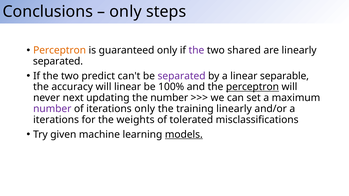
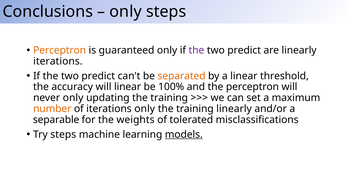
shared at (244, 50): shared -> predict
separated at (58, 61): separated -> iterations
separated at (182, 76) colour: purple -> orange
separable: separable -> threshold
perceptron at (252, 87) underline: present -> none
never next: next -> only
updating the number: number -> training
number at (52, 109) colour: purple -> orange
iterations at (56, 120): iterations -> separable
Try given: given -> steps
